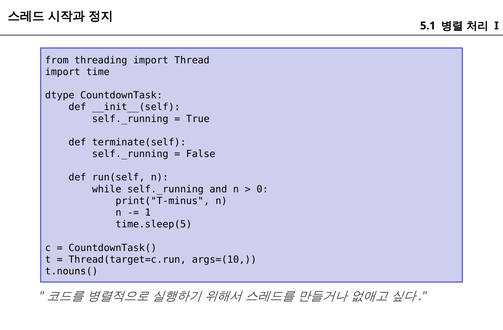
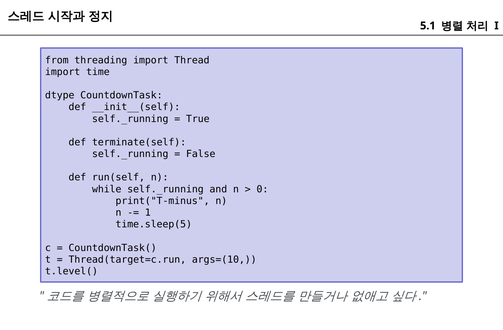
t.nouns(: t.nouns( -> t.level(
